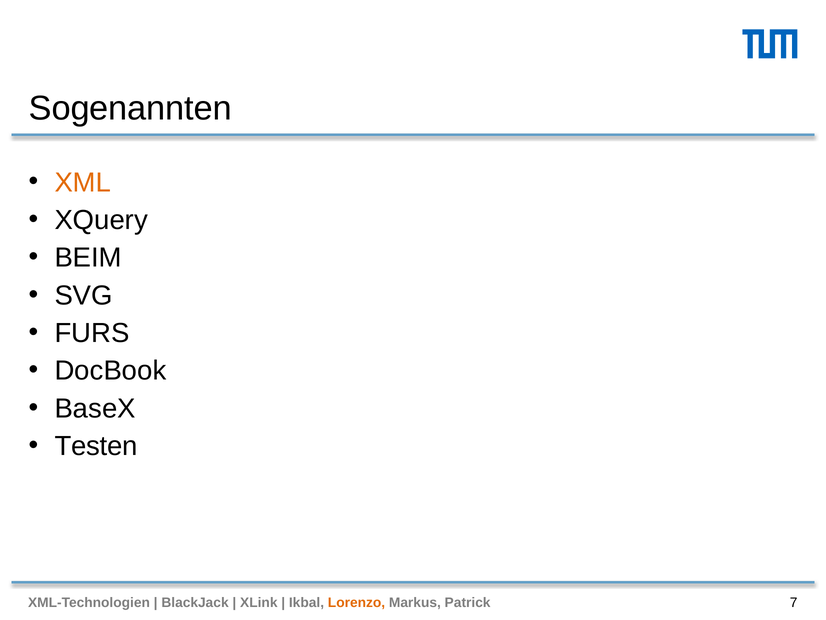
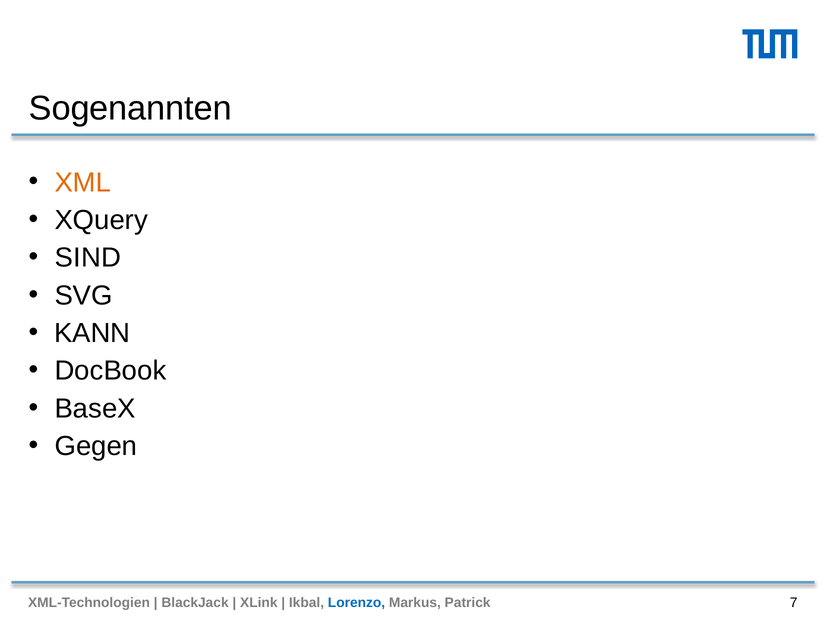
BEIM: BEIM -> SIND
FURS: FURS -> KANN
Testen: Testen -> Gegen
Lorenzo colour: orange -> blue
